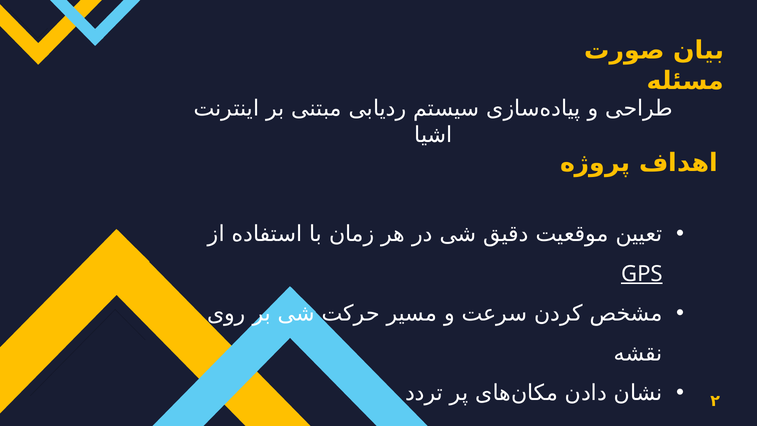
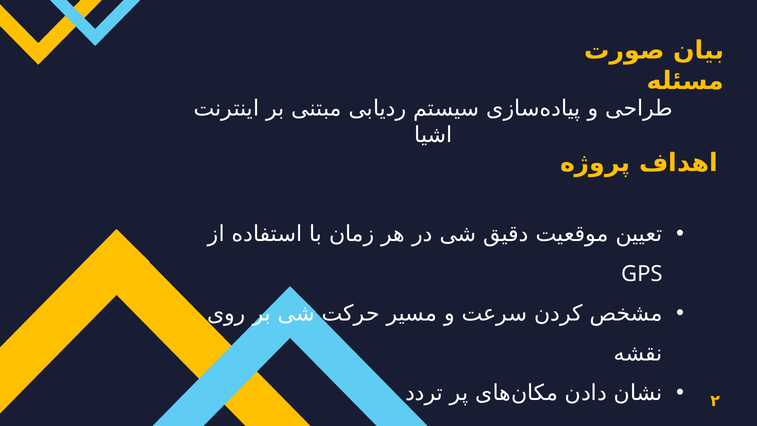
GPS underline: present -> none
